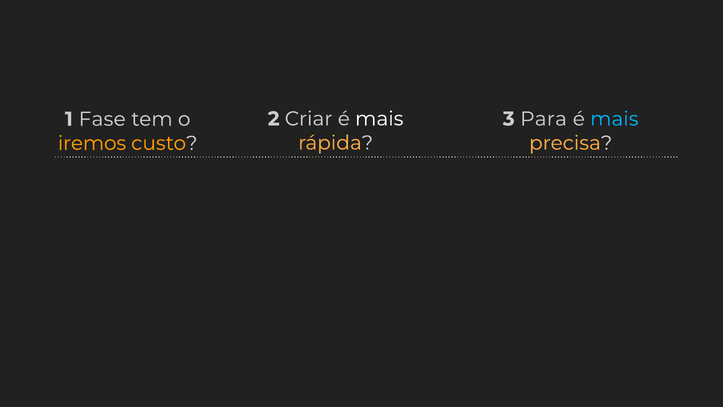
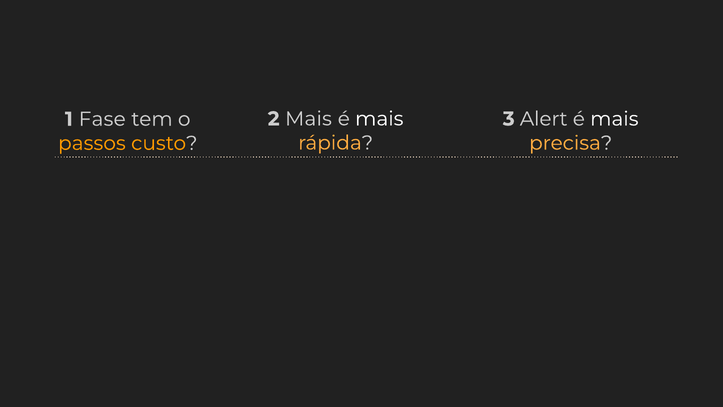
2 Criar: Criar -> Mais
Para: Para -> Alert
mais at (614, 119) colour: light blue -> white
iremos: iremos -> passos
